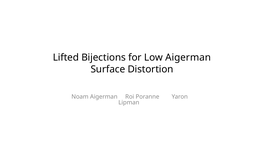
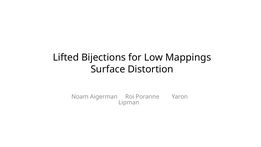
Low Aigerman: Aigerman -> Mappings
